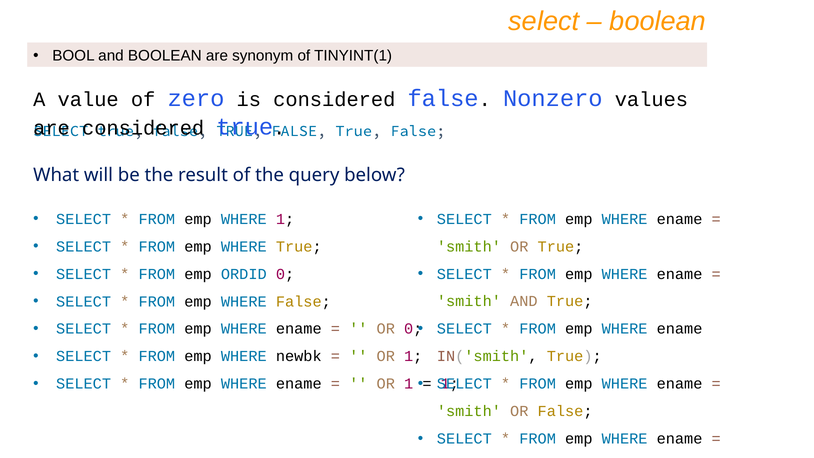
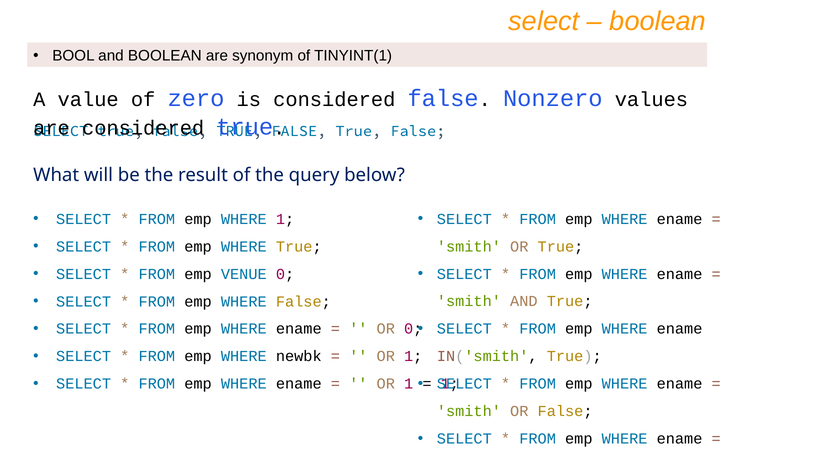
ORDID: ORDID -> VENUE
